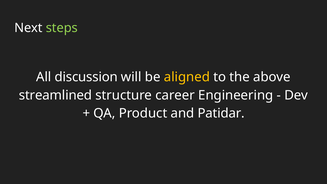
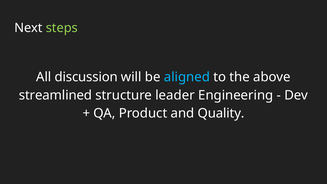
aligned colour: yellow -> light blue
career: career -> leader
Patidar: Patidar -> Quality
